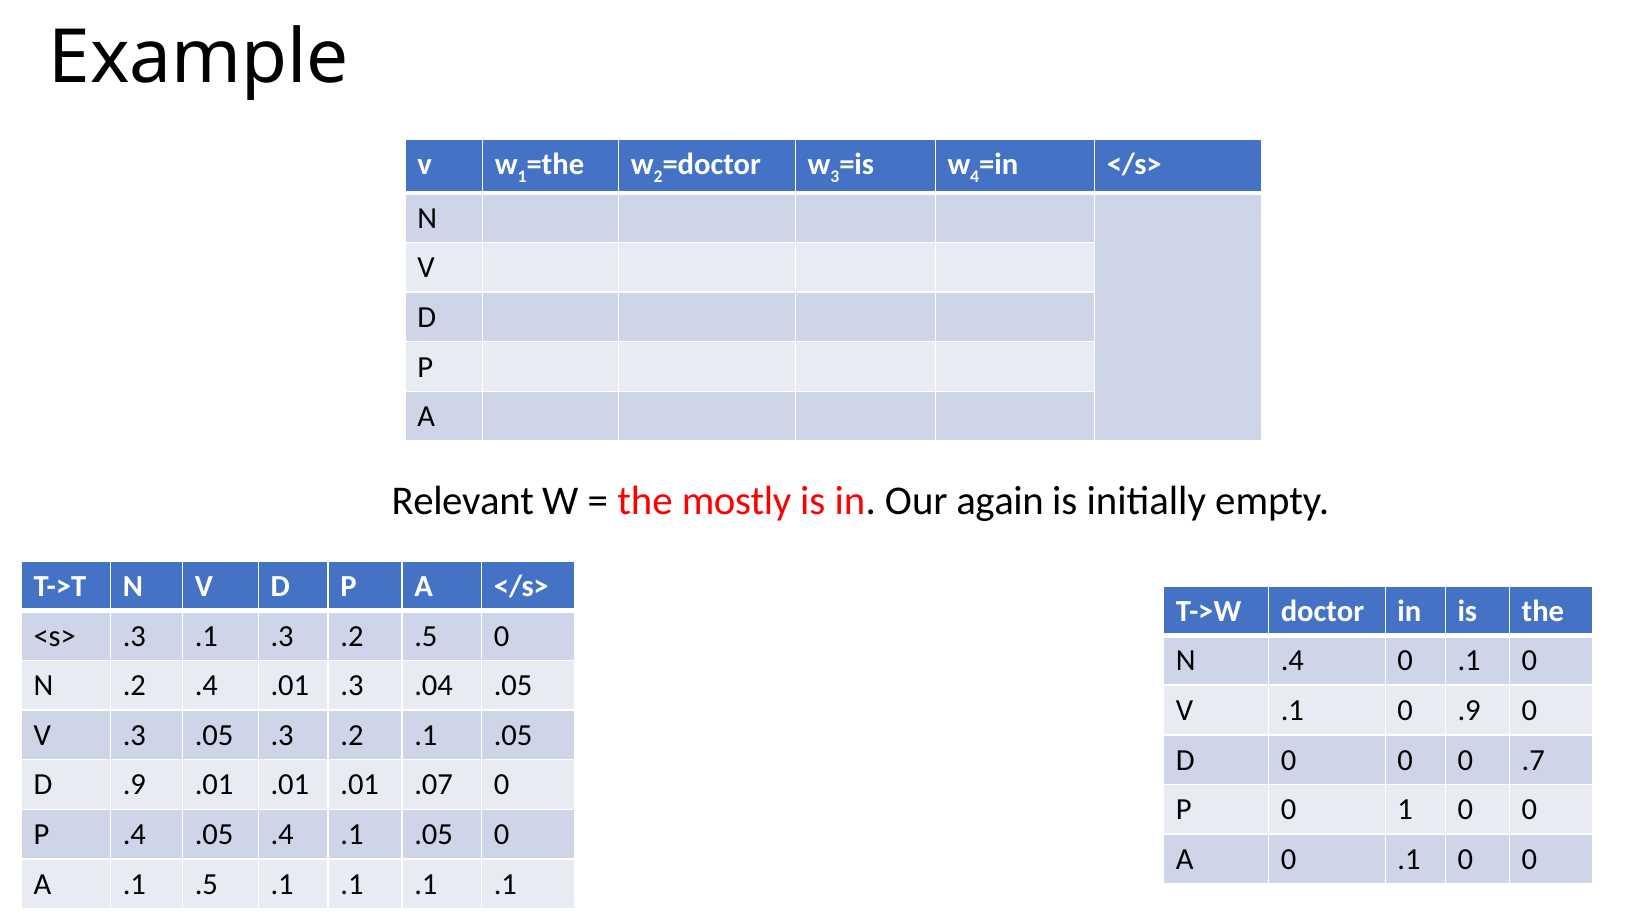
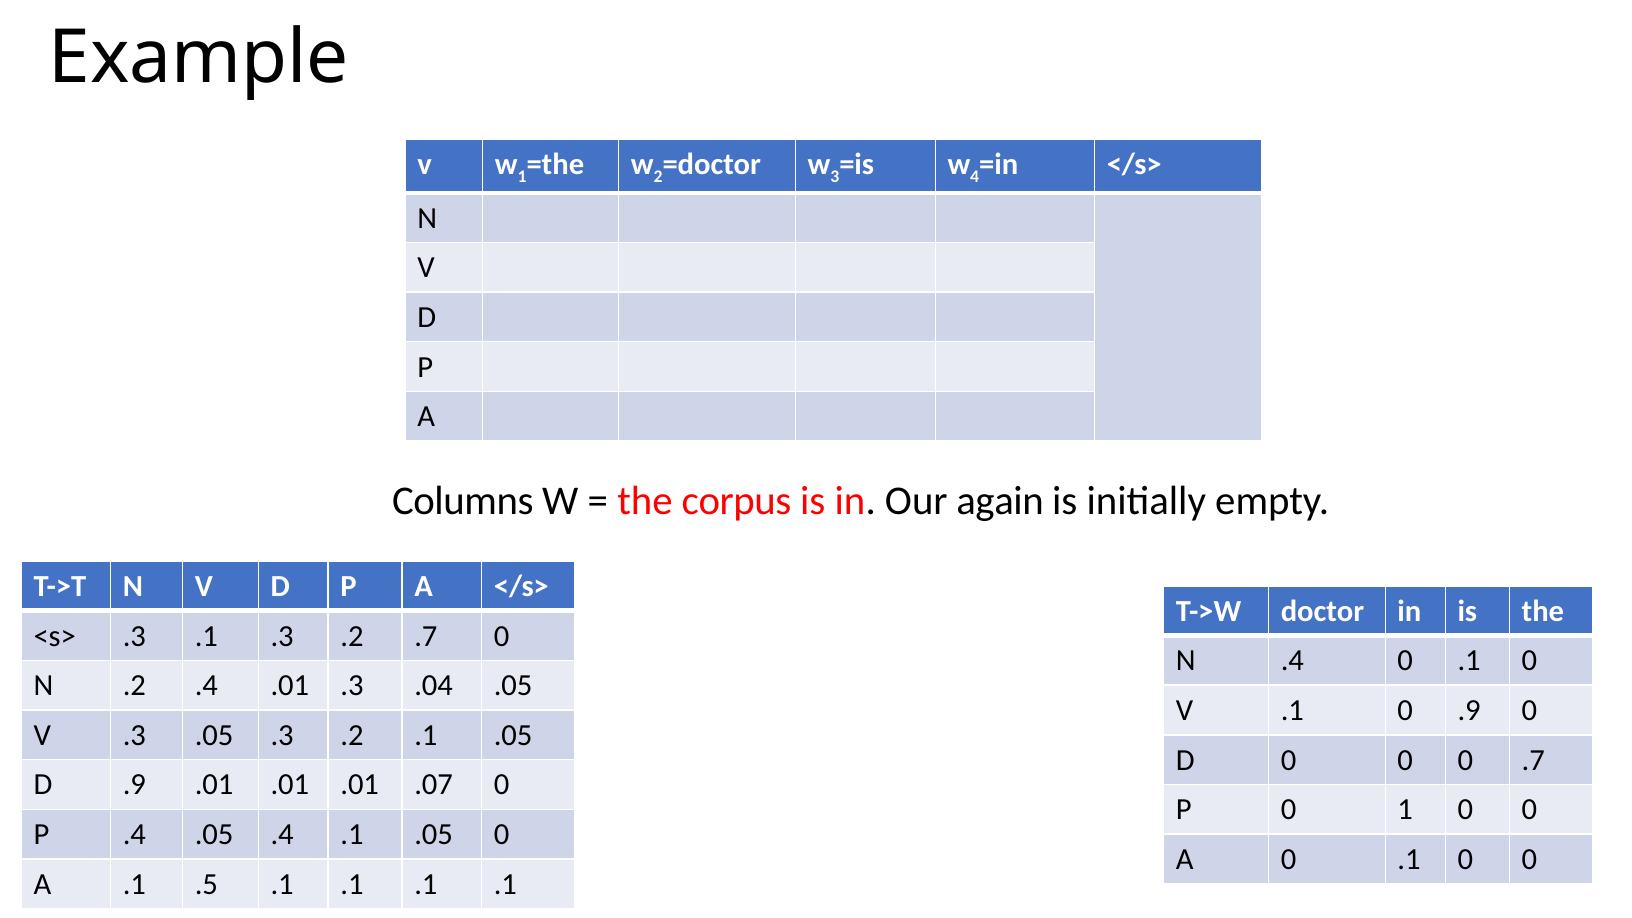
Relevant: Relevant -> Columns
mostly: mostly -> corpus
.2 .5: .5 -> .7
